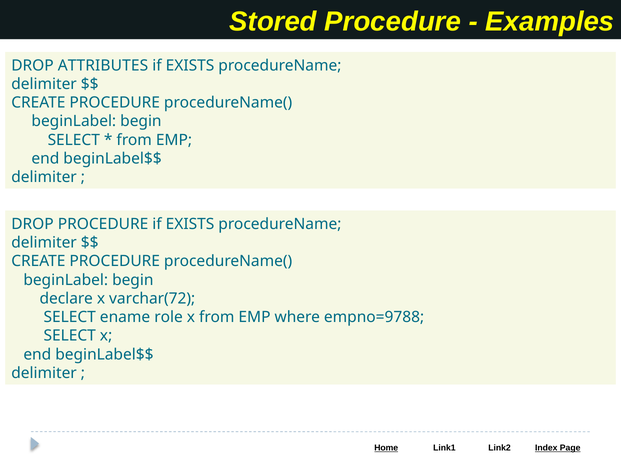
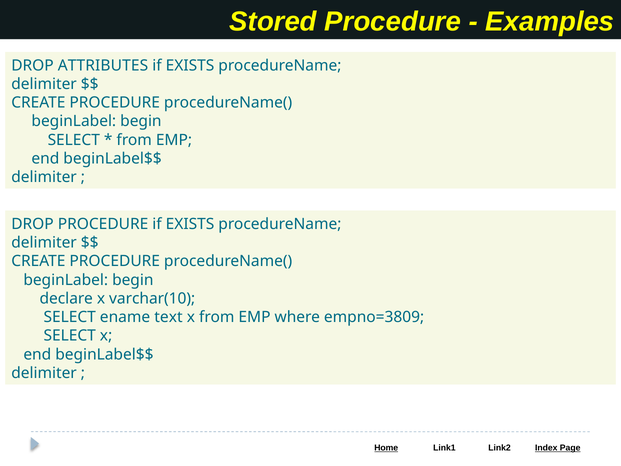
varchar(72: varchar(72 -> varchar(10
role: role -> text
empno=9788: empno=9788 -> empno=3809
